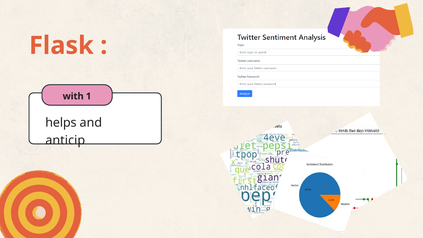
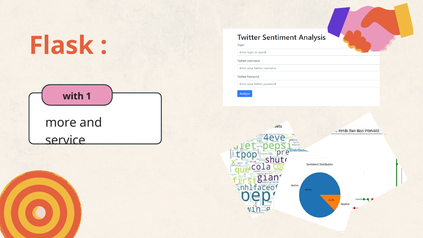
helps: helps -> more
anticip: anticip -> service
